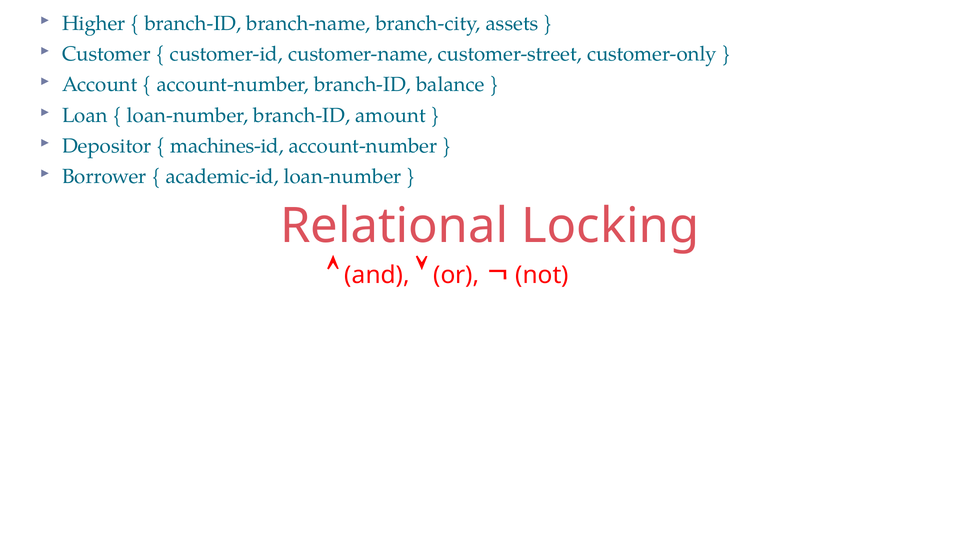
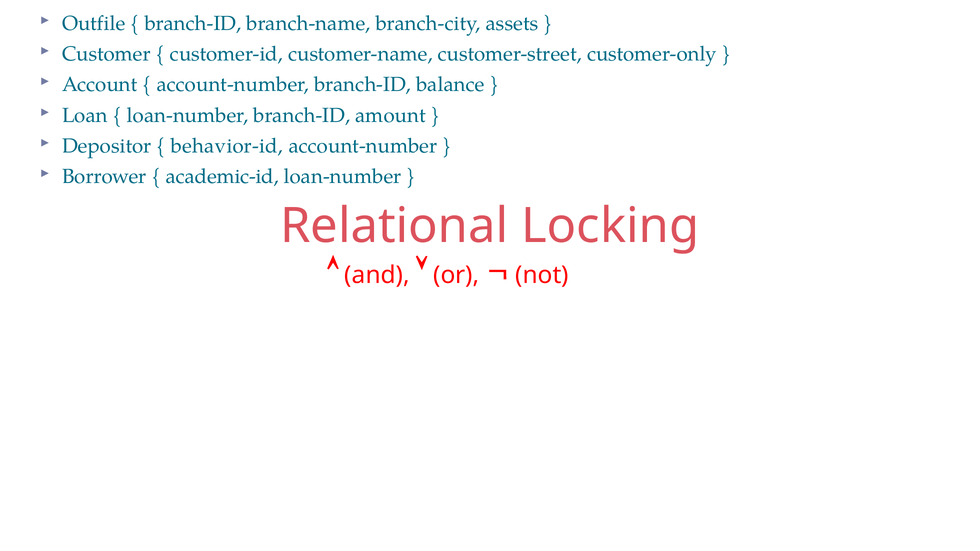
Higher: Higher -> Outfile
machines-id: machines-id -> behavior-id
